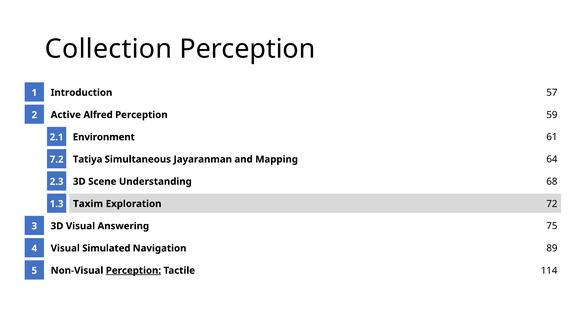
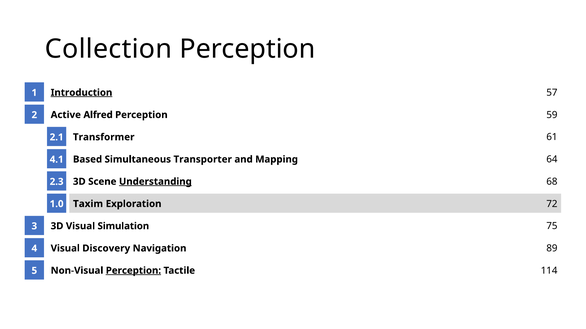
Introduction underline: none -> present
Environment: Environment -> Transformer
Tatiya: Tatiya -> Based
Jayaranman: Jayaranman -> Transporter
7.2: 7.2 -> 4.1
Understanding underline: none -> present
1.3: 1.3 -> 1.0
Answering: Answering -> Simulation
Simulated: Simulated -> Discovery
